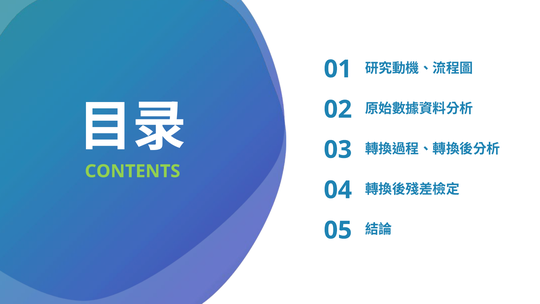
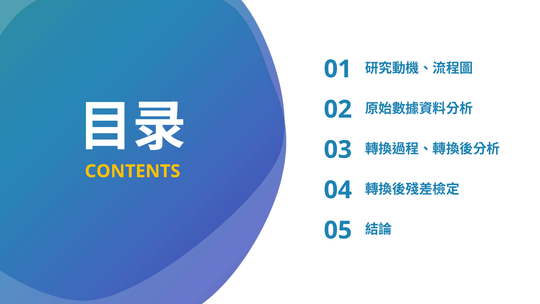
CONTENTS colour: light green -> yellow
